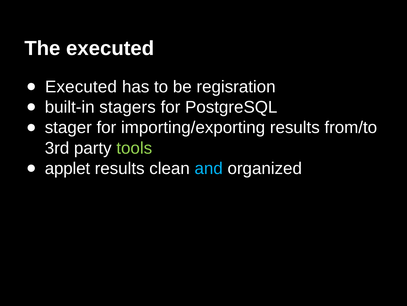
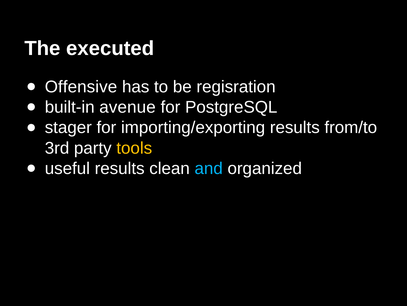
Executed at (81, 87): Executed -> Offensive
stagers: stagers -> avenue
tools colour: light green -> yellow
applet: applet -> useful
